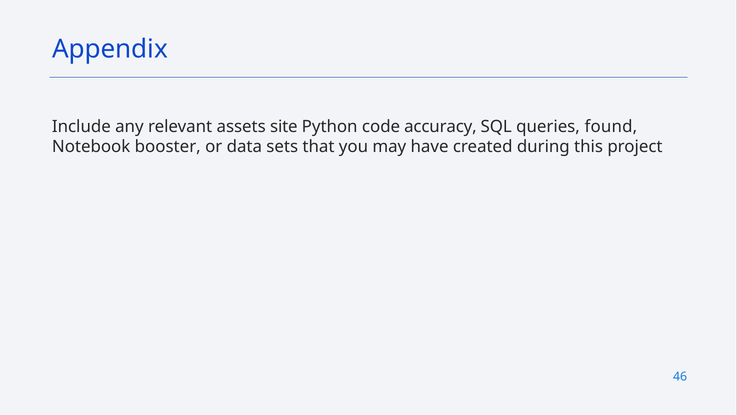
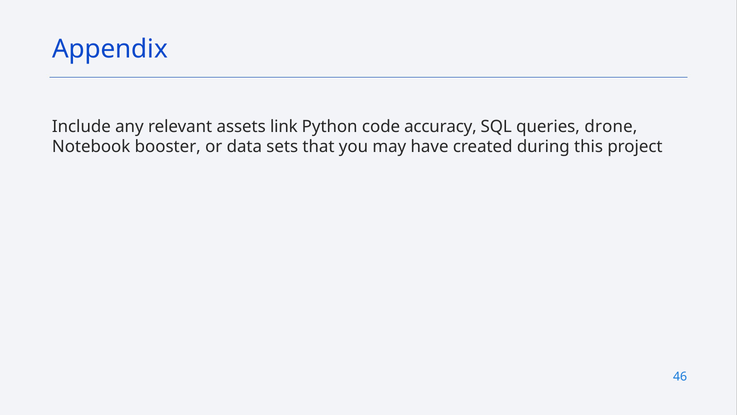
site: site -> link
found: found -> drone
